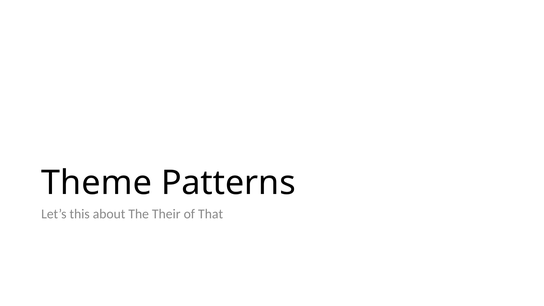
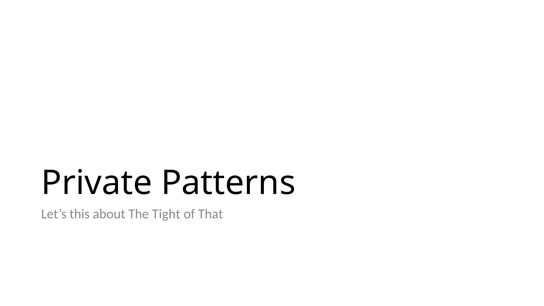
Theme: Theme -> Private
Their: Their -> Tight
